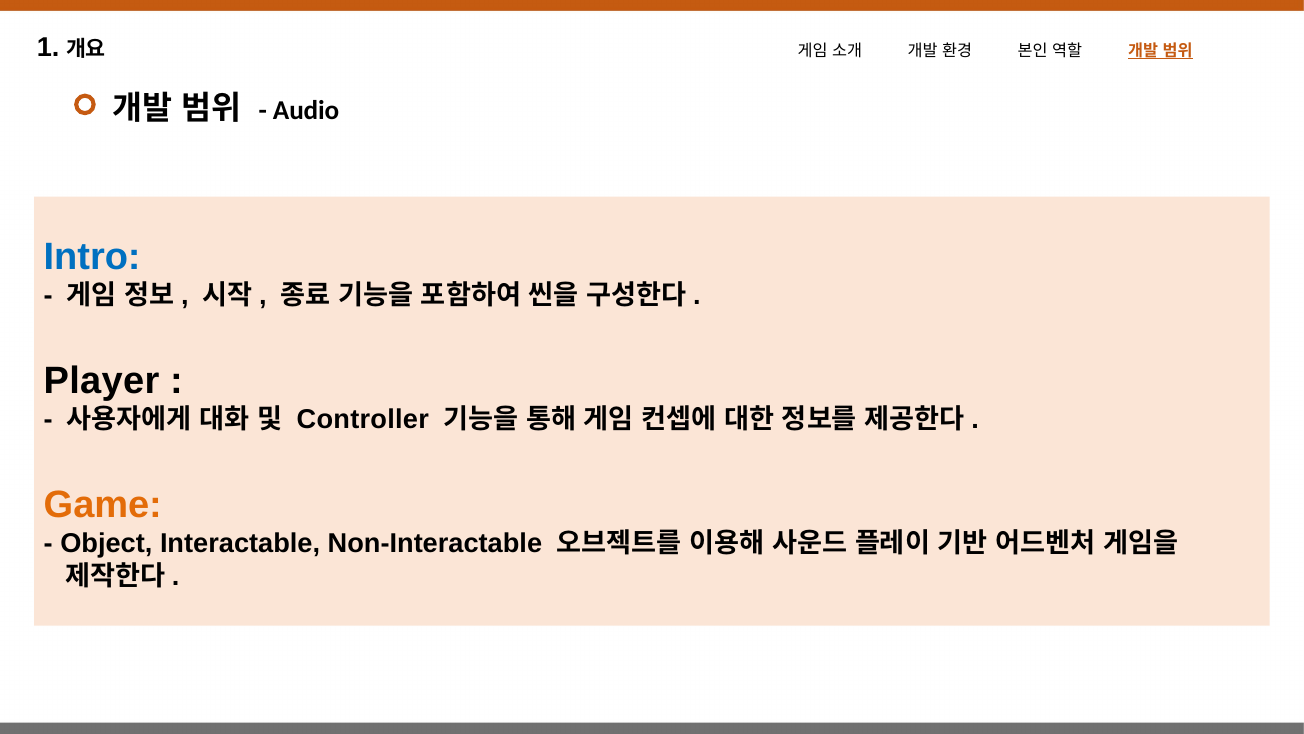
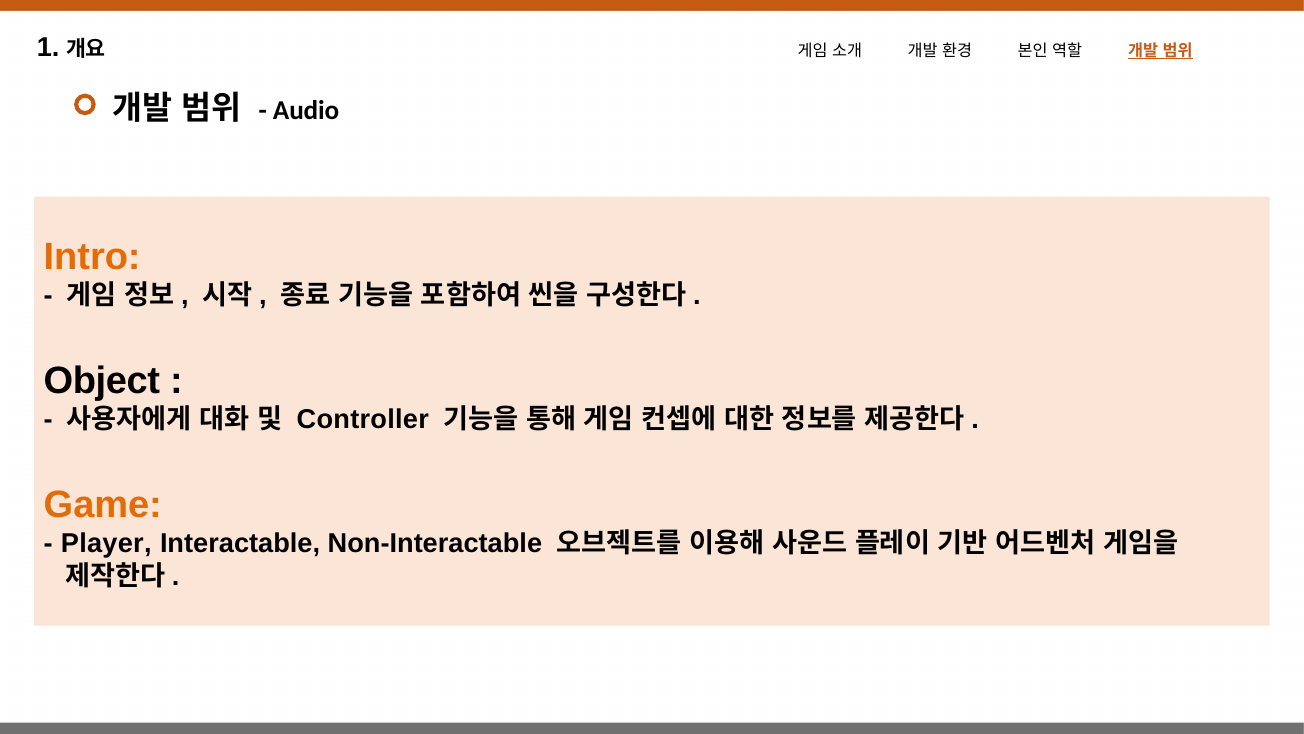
Intro colour: blue -> orange
Player: Player -> Object
Object: Object -> Player
